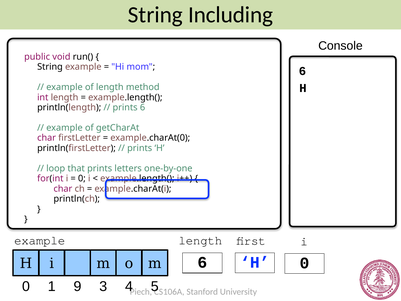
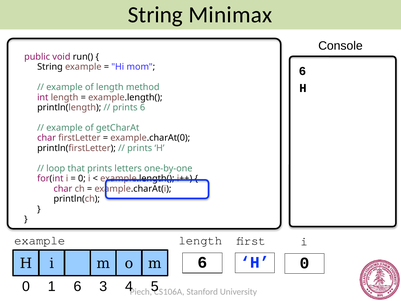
Including: Including -> Minimax
1 9: 9 -> 6
